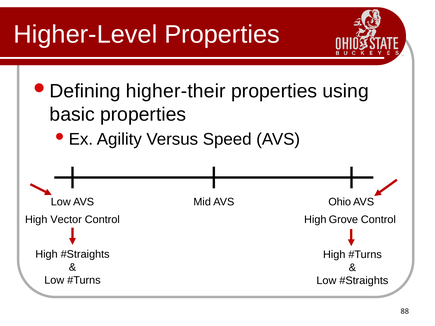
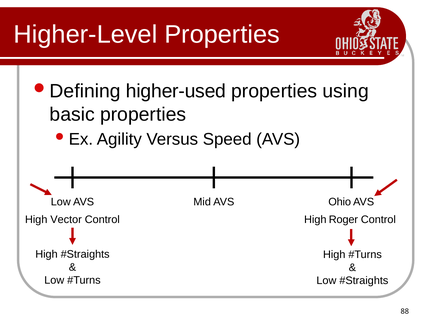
higher-their: higher-their -> higher-used
Grove: Grove -> Roger
